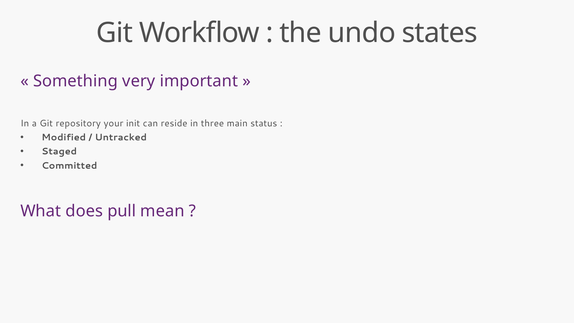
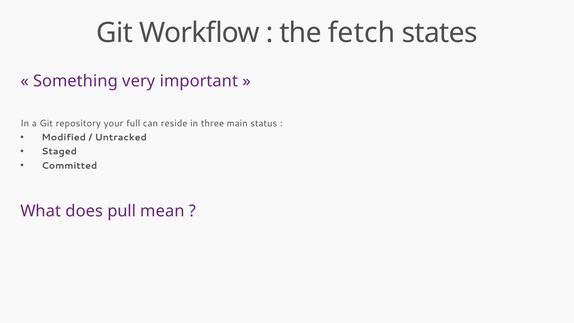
undo: undo -> fetch
init: init -> full
